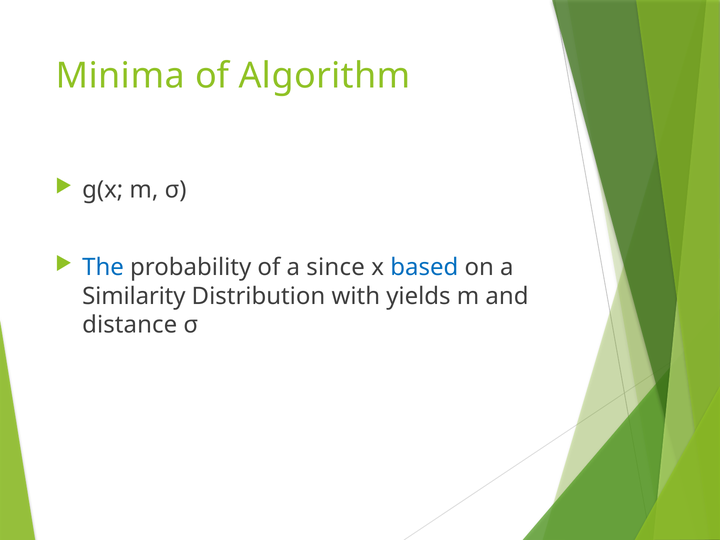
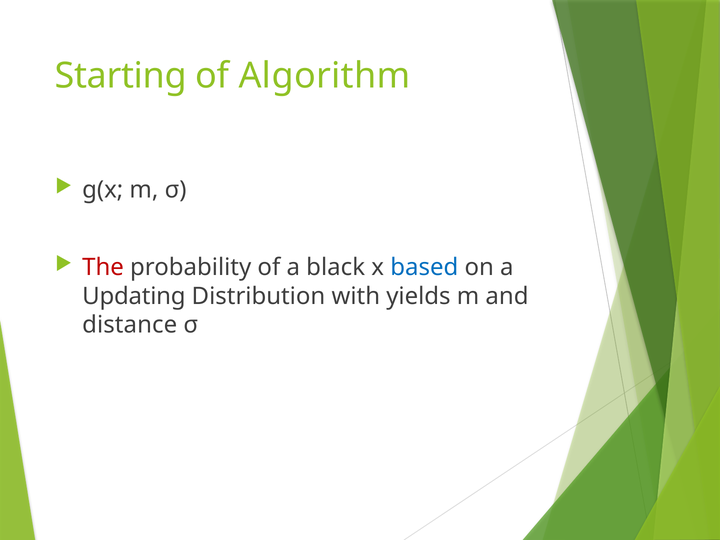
Minima: Minima -> Starting
The colour: blue -> red
since: since -> black
Similarity: Similarity -> Updating
